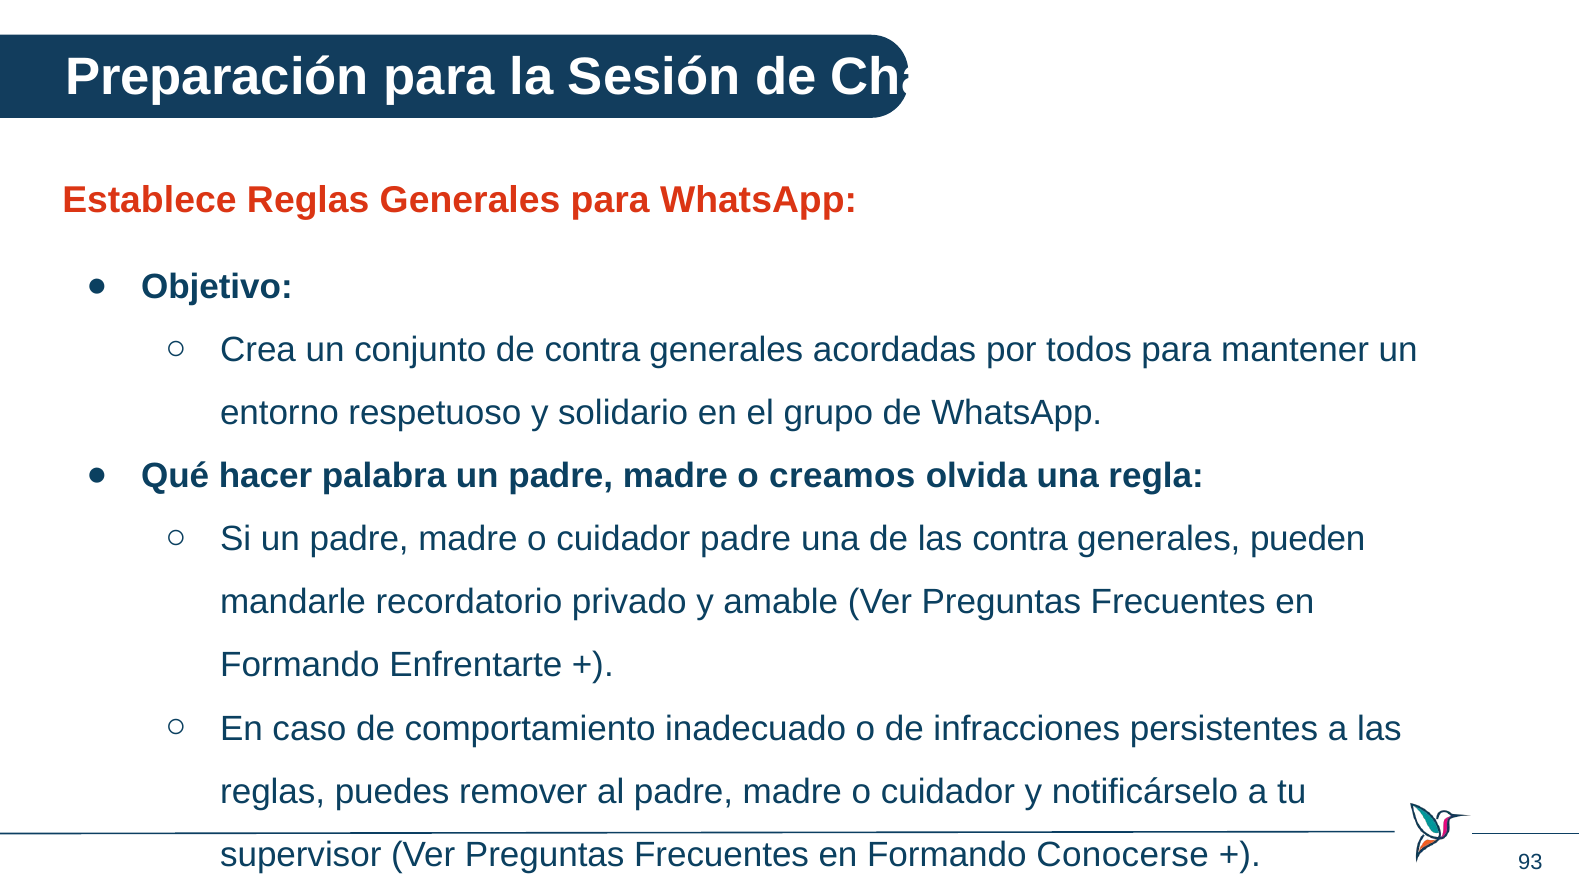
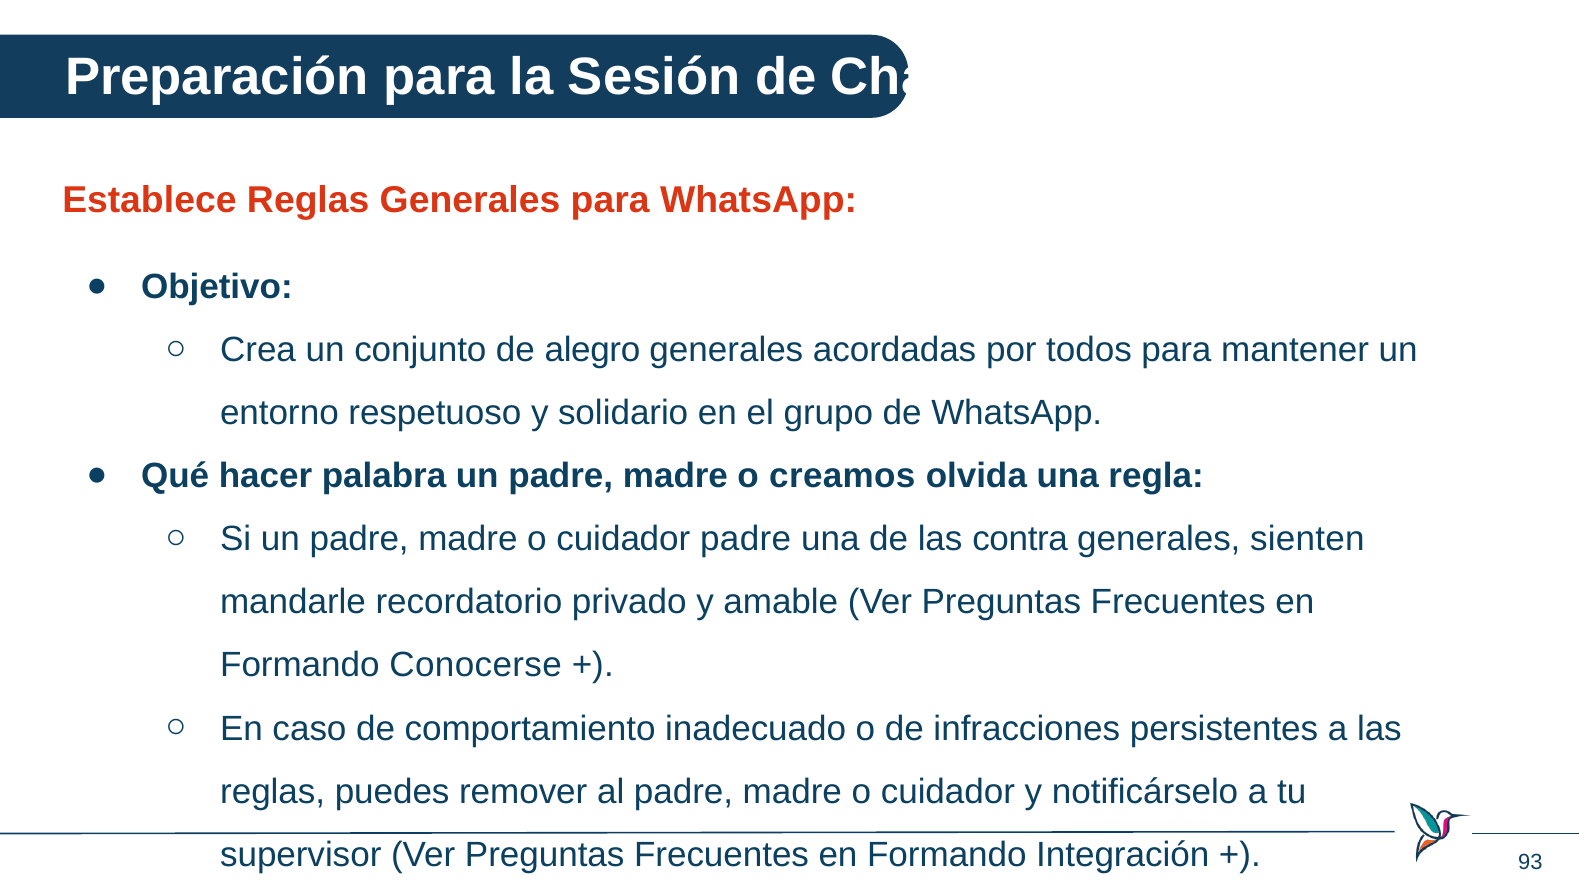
de contra: contra -> alegro
pueden: pueden -> sienten
Enfrentarte: Enfrentarte -> Conocerse
Conocerse: Conocerse -> Integración
